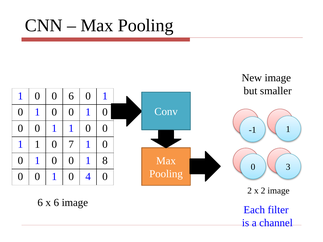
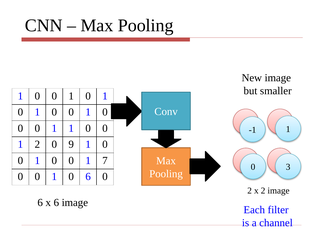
6 at (71, 96): 6 -> 1
1 at (37, 145): 1 -> 2
7: 7 -> 9
8: 8 -> 7
1 0 4: 4 -> 6
